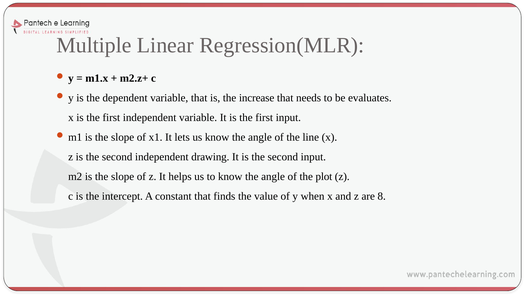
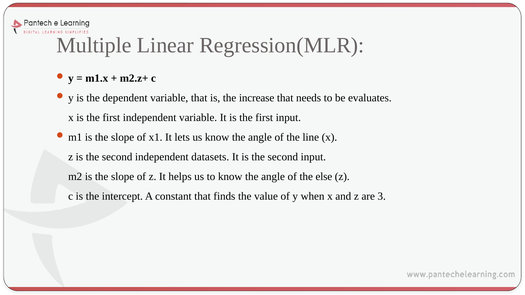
drawing: drawing -> datasets
plot: plot -> else
8: 8 -> 3
